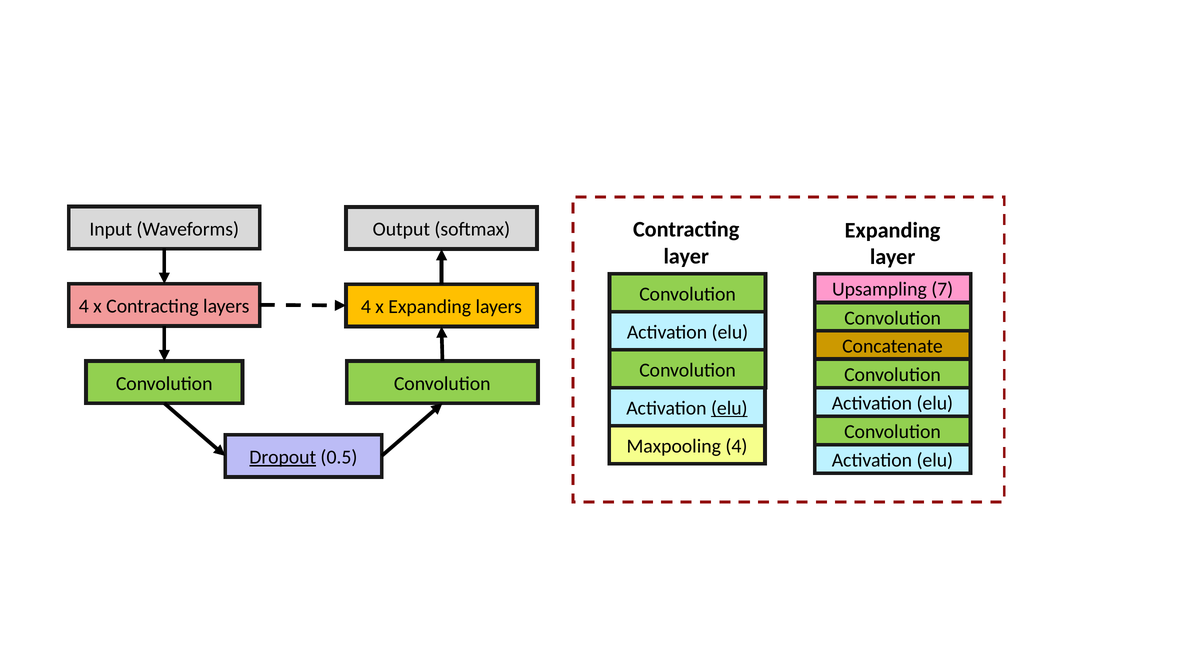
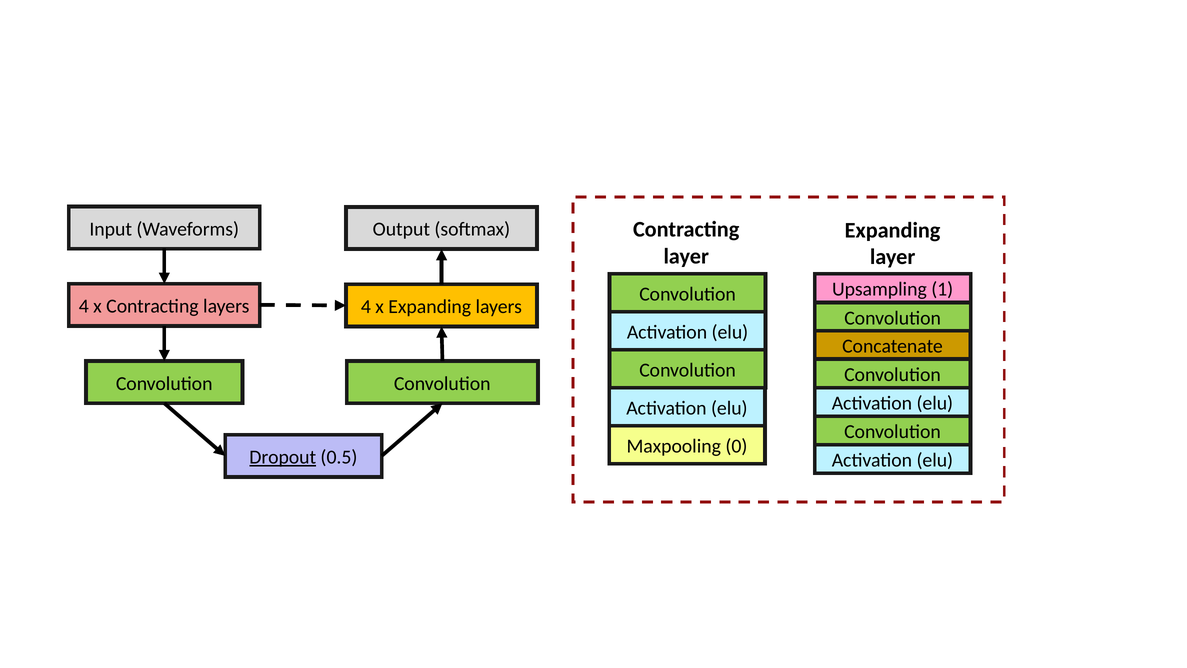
7: 7 -> 1
elu at (729, 408) underline: present -> none
Maxpooling 4: 4 -> 0
